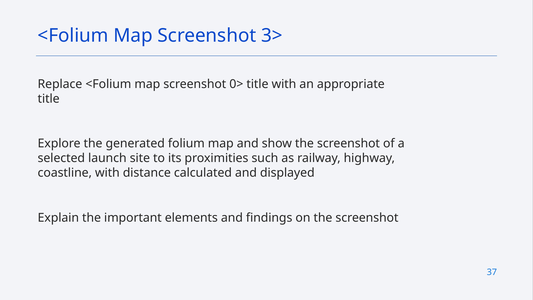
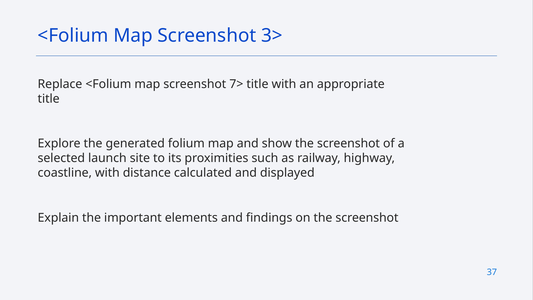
0>: 0> -> 7>
